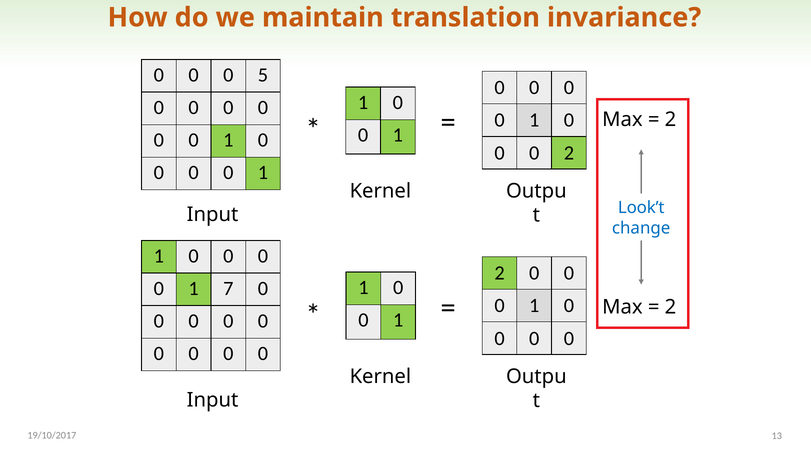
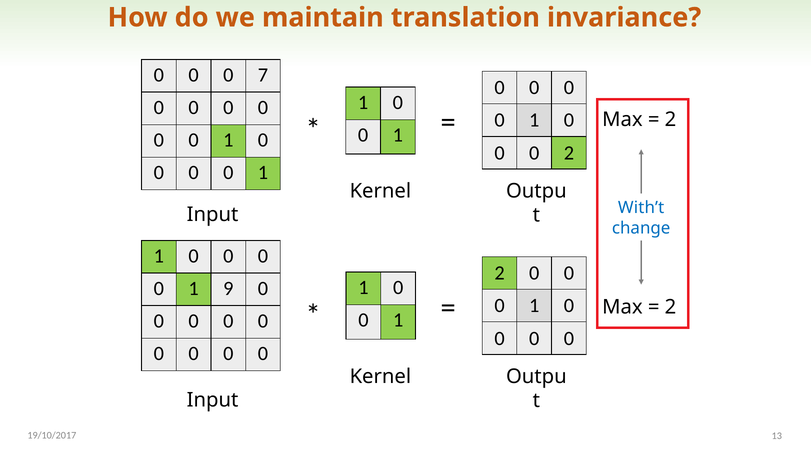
5: 5 -> 7
Look’t: Look’t -> With’t
7: 7 -> 9
